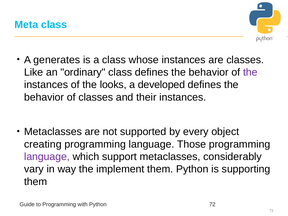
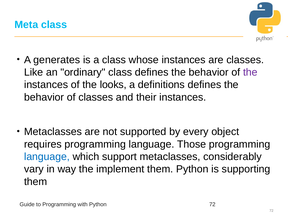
developed: developed -> definitions
creating: creating -> requires
language at (47, 157) colour: purple -> blue
